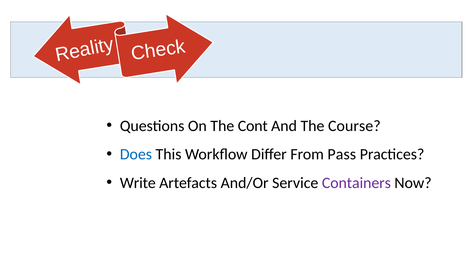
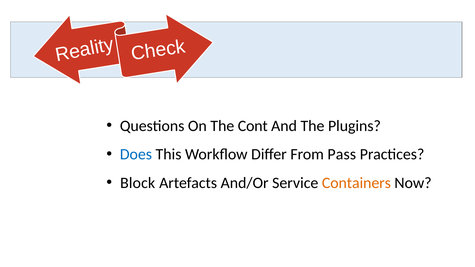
Course: Course -> Plugins
Write: Write -> Block
Containers colour: purple -> orange
